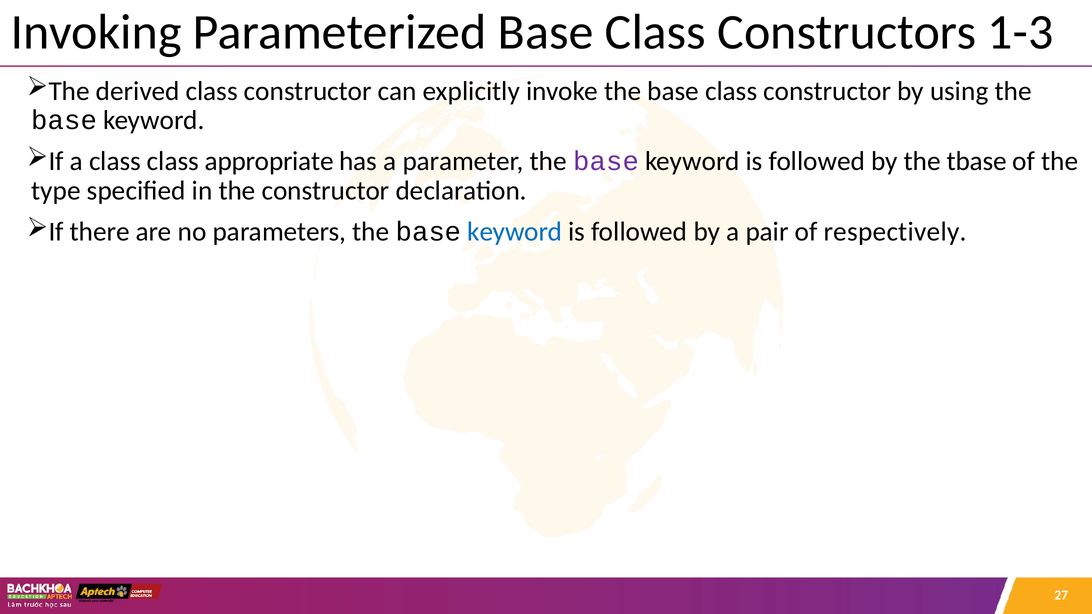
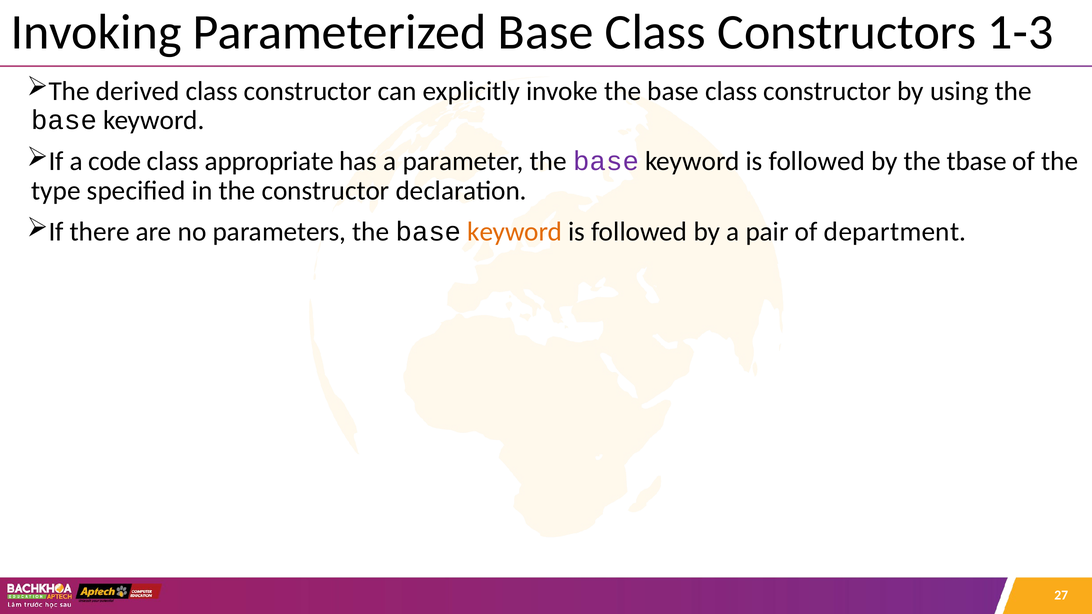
a class: class -> code
keyword at (515, 232) colour: blue -> orange
respectively: respectively -> department
